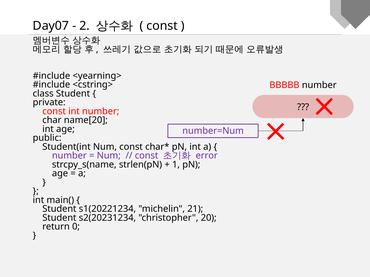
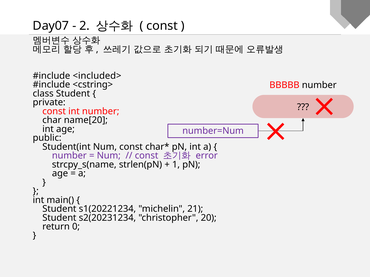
<yearning>: <yearning> -> <included>
